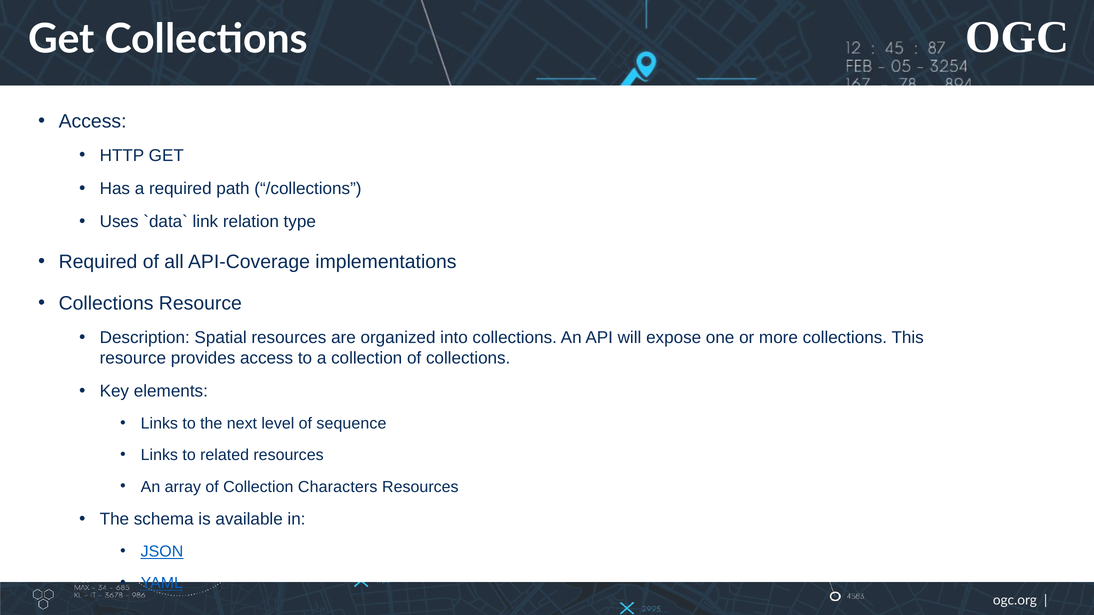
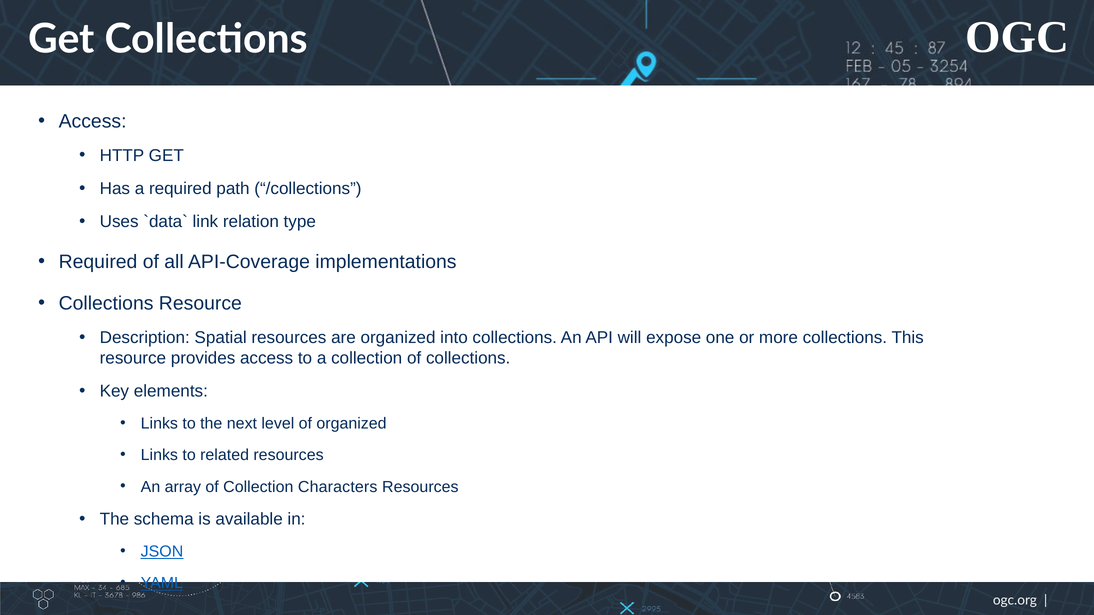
of sequence: sequence -> organized
